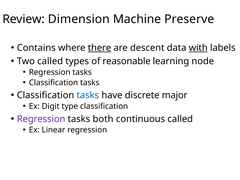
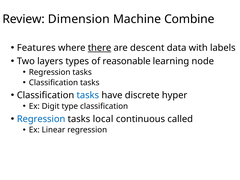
Preserve: Preserve -> Combine
Contains: Contains -> Features
with underline: present -> none
Two called: called -> layers
major: major -> hyper
Regression at (41, 119) colour: purple -> blue
both: both -> local
